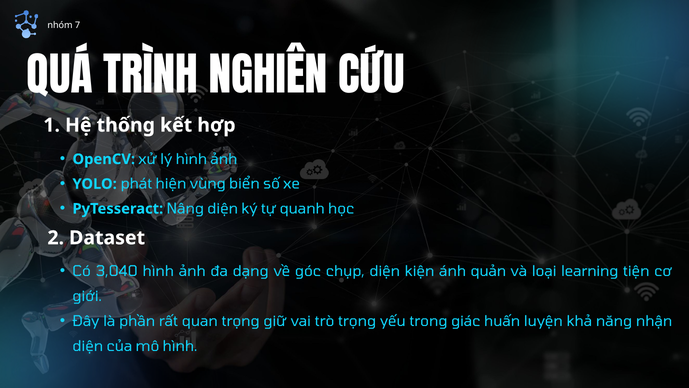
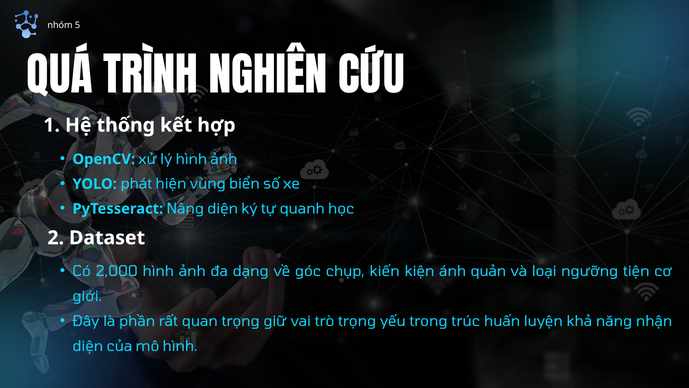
7: 7 -> 5
3,040: 3,040 -> 2,000
chụp diện: diện -> kiến
learning: learning -> ngưỡng
giác: giác -> trúc
